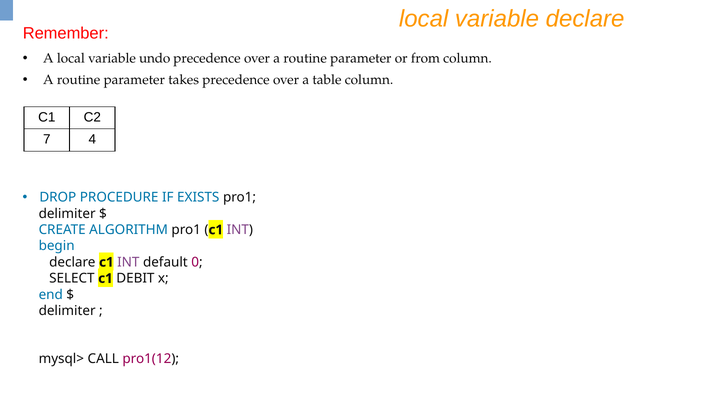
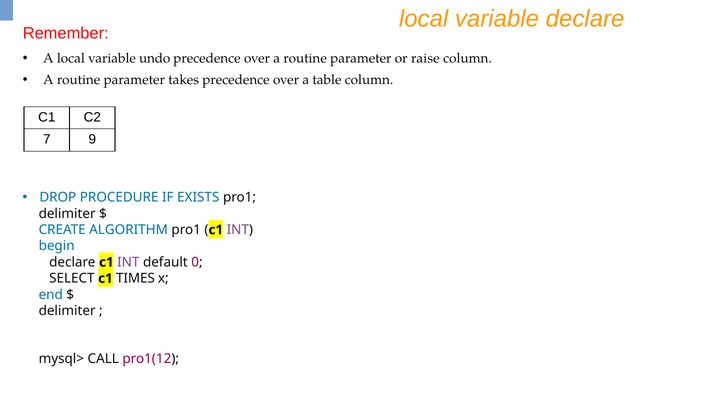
from: from -> raise
4: 4 -> 9
DEBIT: DEBIT -> TIMES
